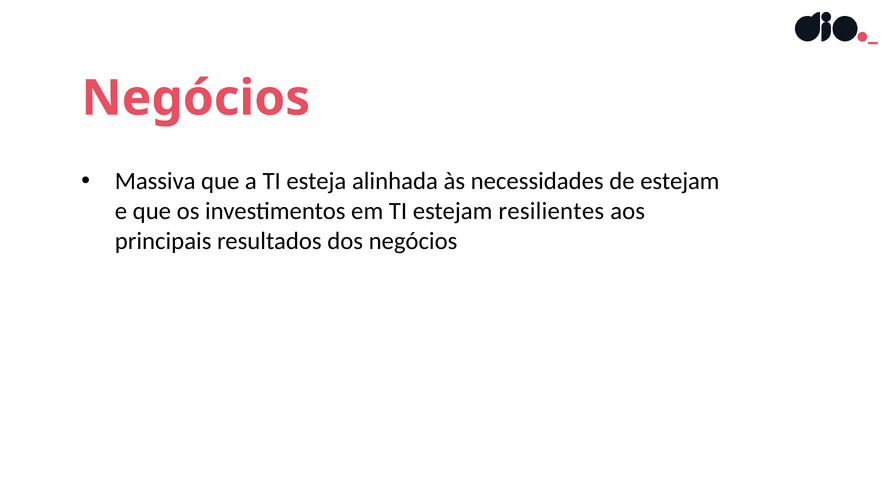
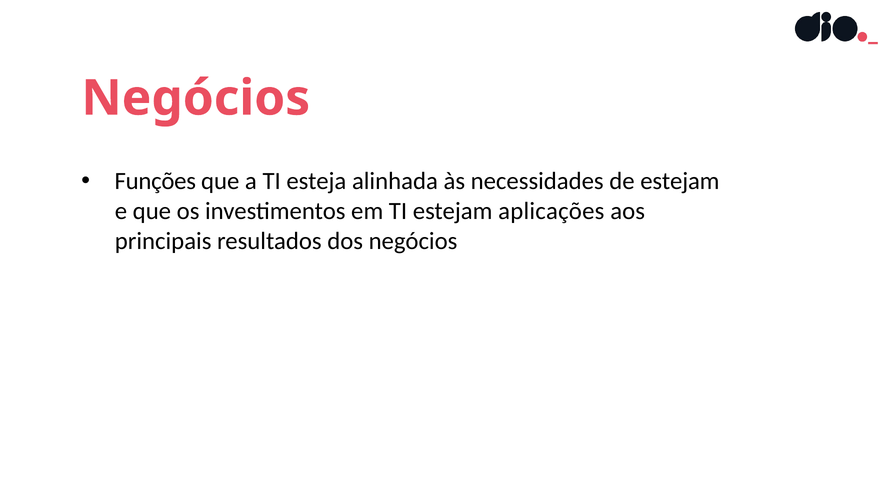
Massiva: Massiva -> Funções
resilientes: resilientes -> aplicações
